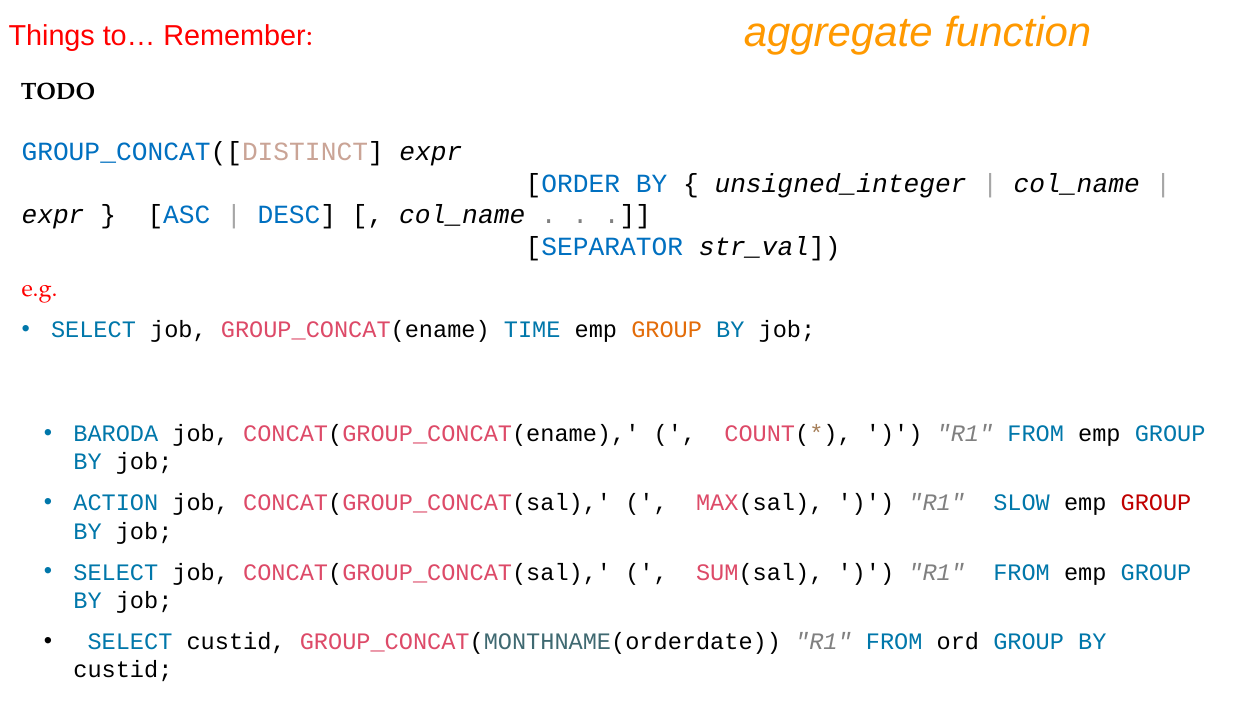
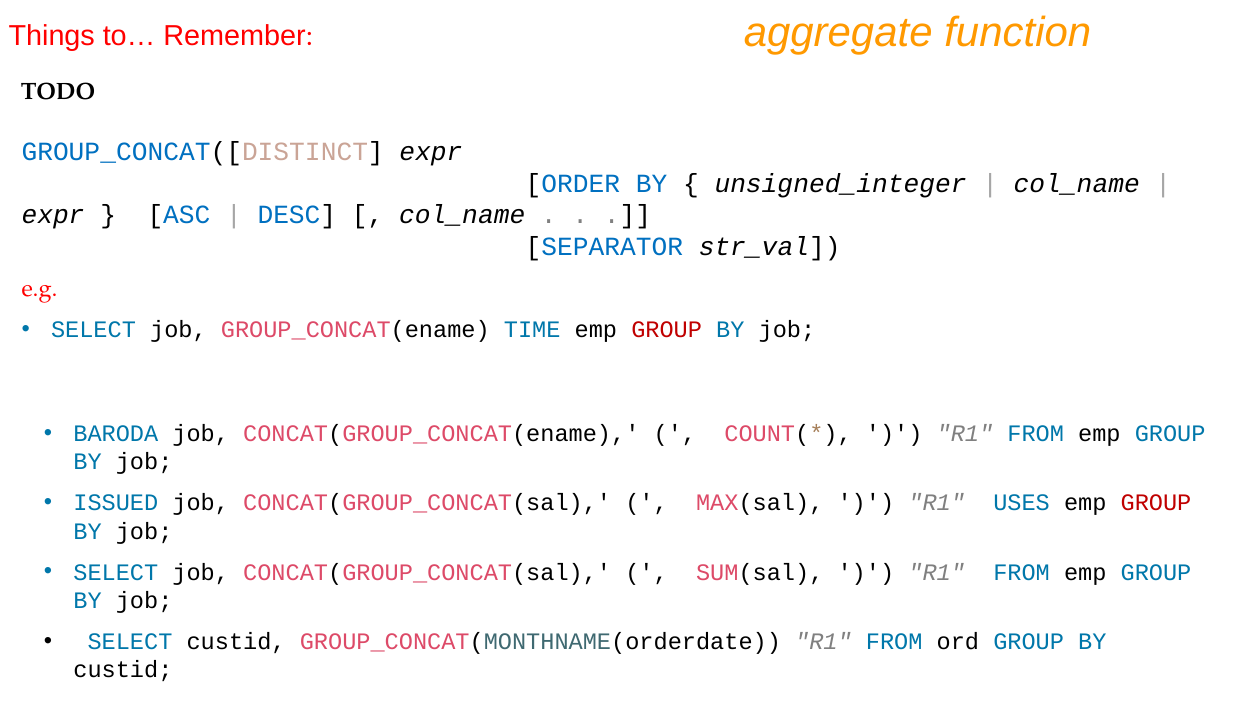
GROUP at (667, 330) colour: orange -> red
ACTION: ACTION -> ISSUED
SLOW: SLOW -> USES
